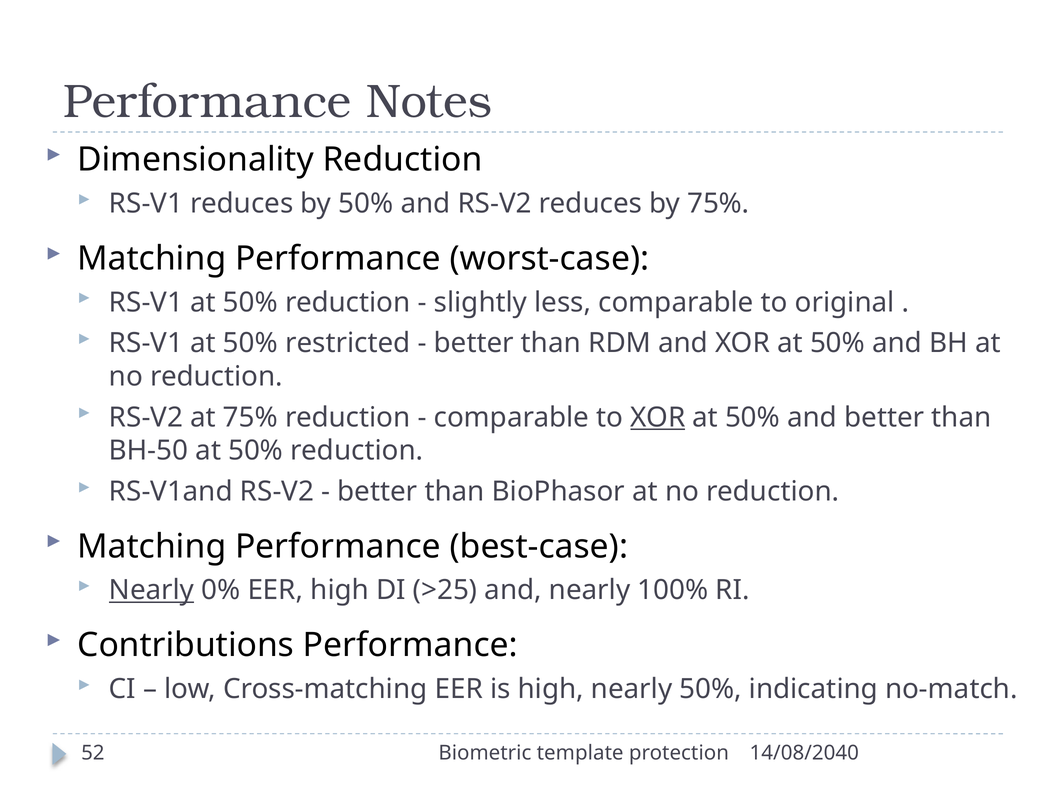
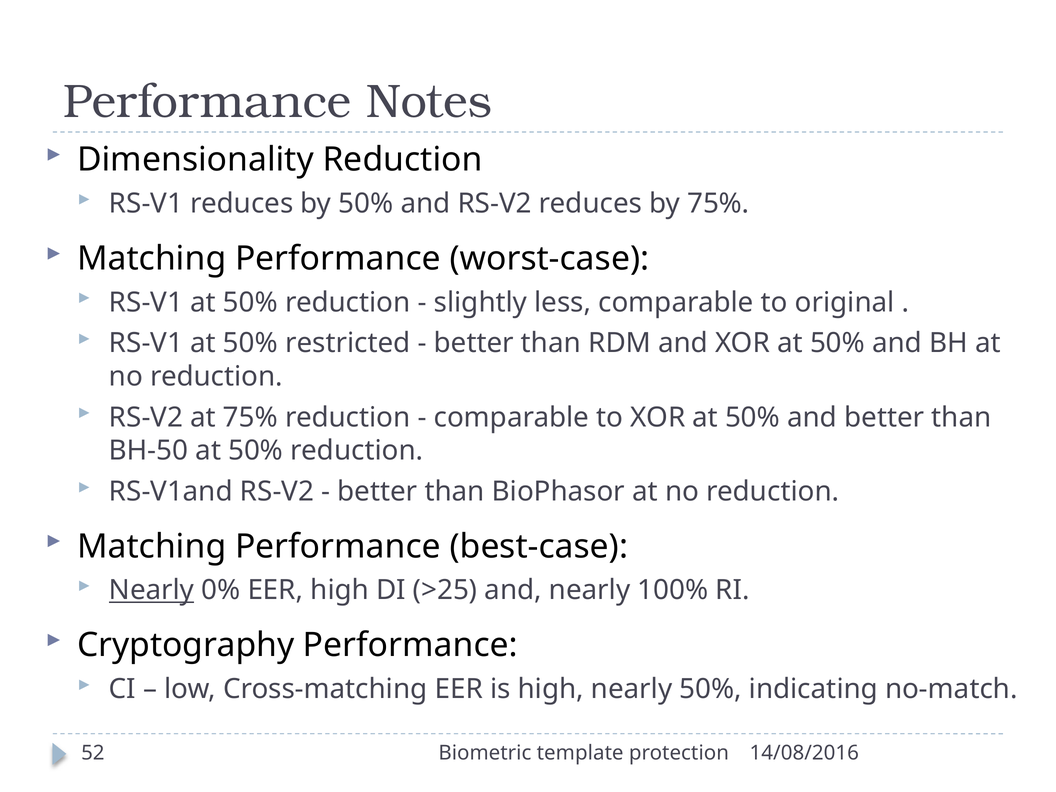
XOR at (658, 417) underline: present -> none
Contributions: Contributions -> Cryptography
14/08/2040: 14/08/2040 -> 14/08/2016
